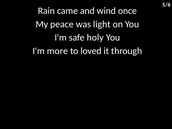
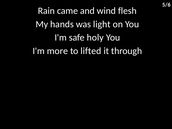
once: once -> flesh
peace: peace -> hands
loved: loved -> lifted
